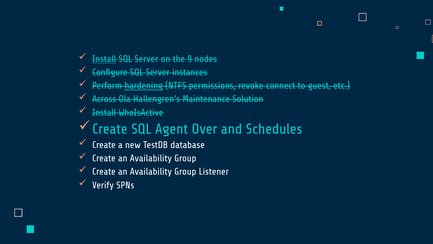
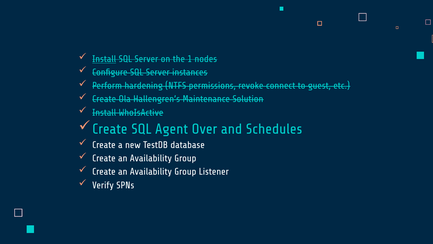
9: 9 -> 1
hardening underline: present -> none
Across at (104, 99): Across -> Create
